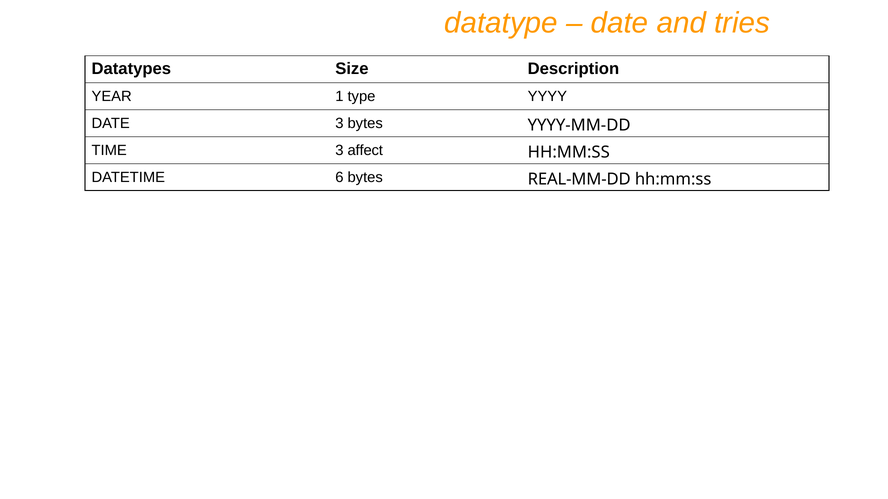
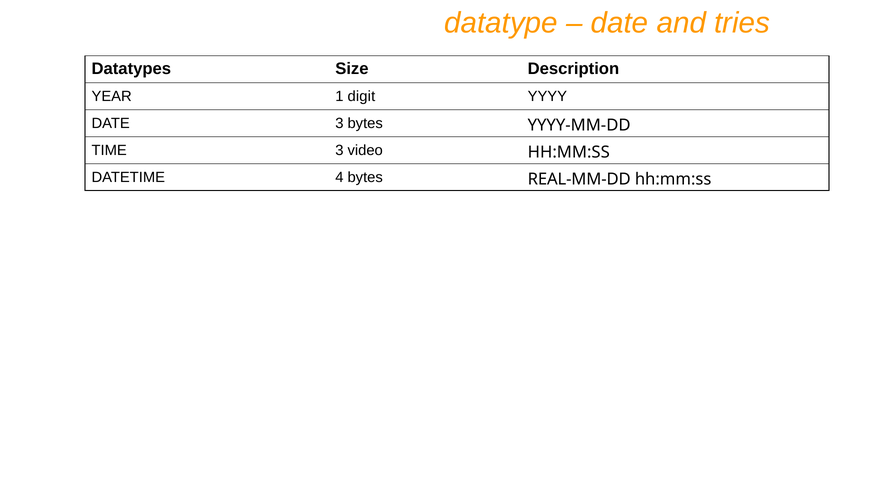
type: type -> digit
affect: affect -> video
6: 6 -> 4
